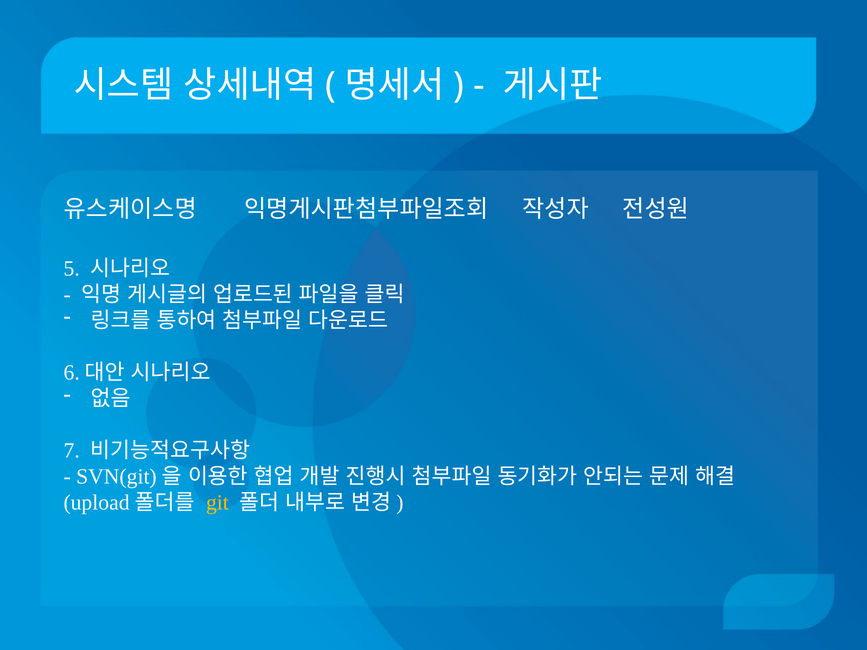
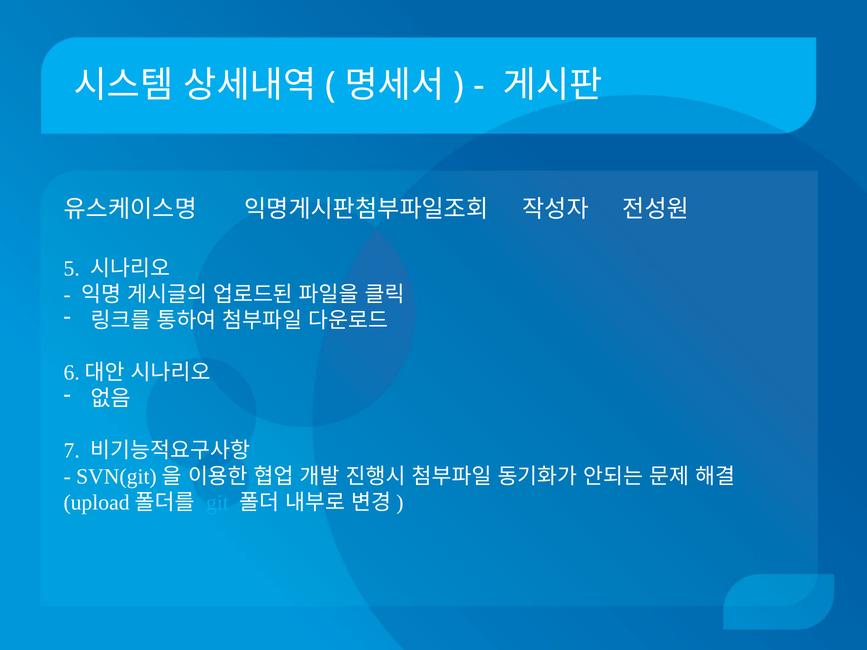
git colour: yellow -> light blue
